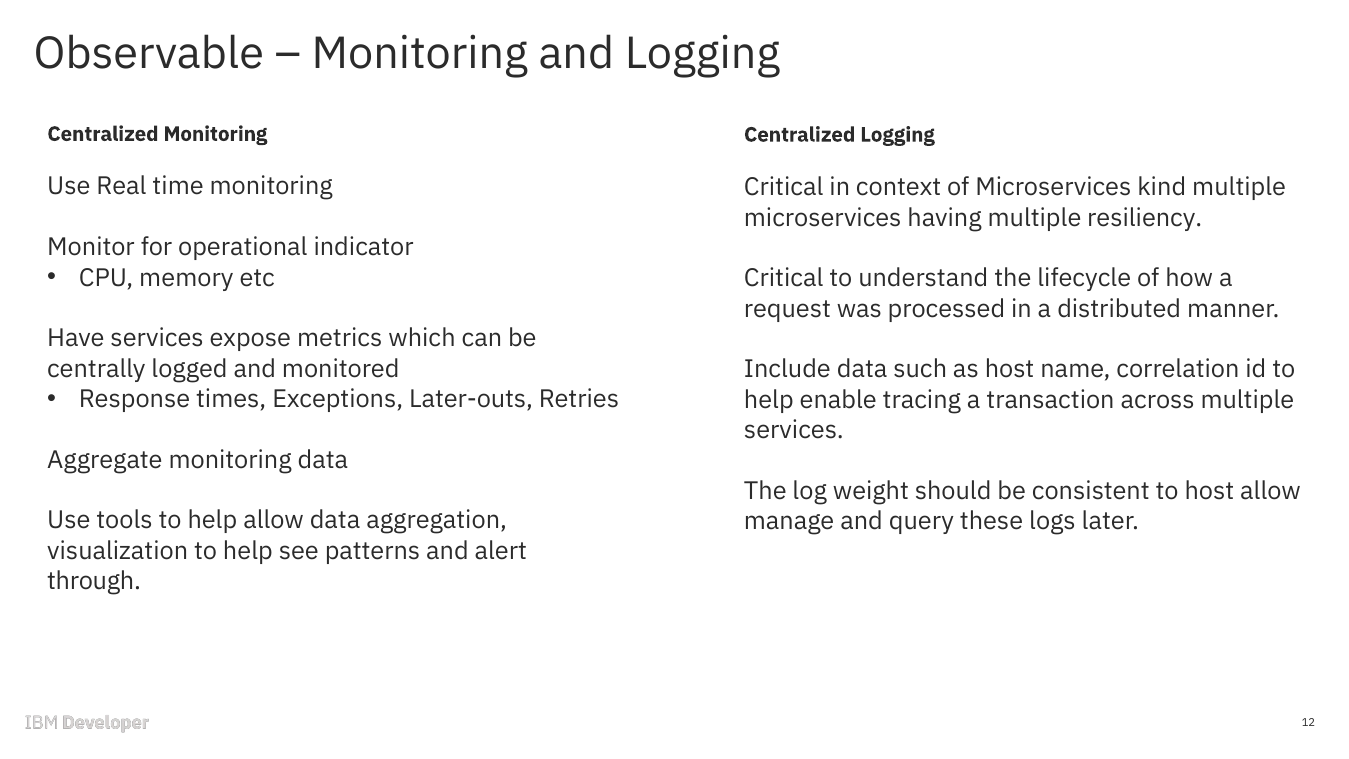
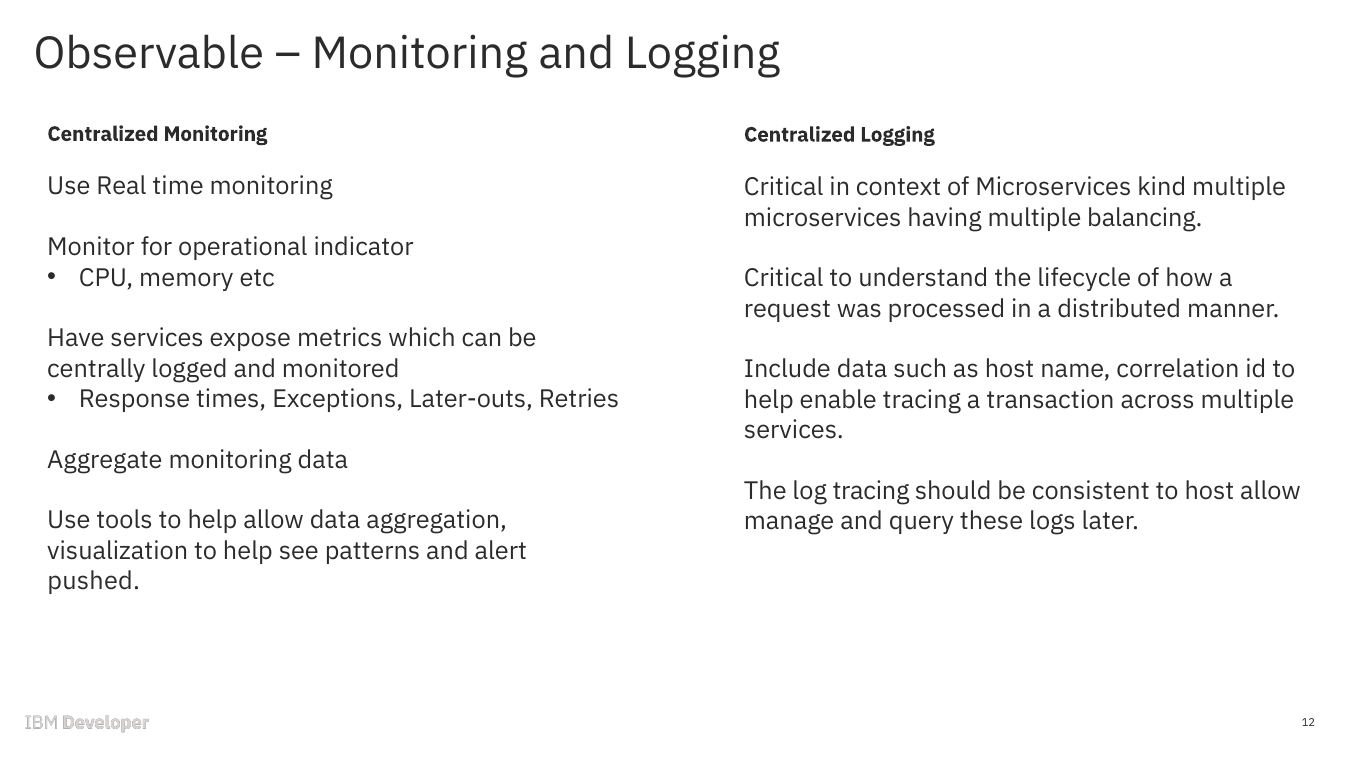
resiliency: resiliency -> balancing
log weight: weight -> tracing
through: through -> pushed
